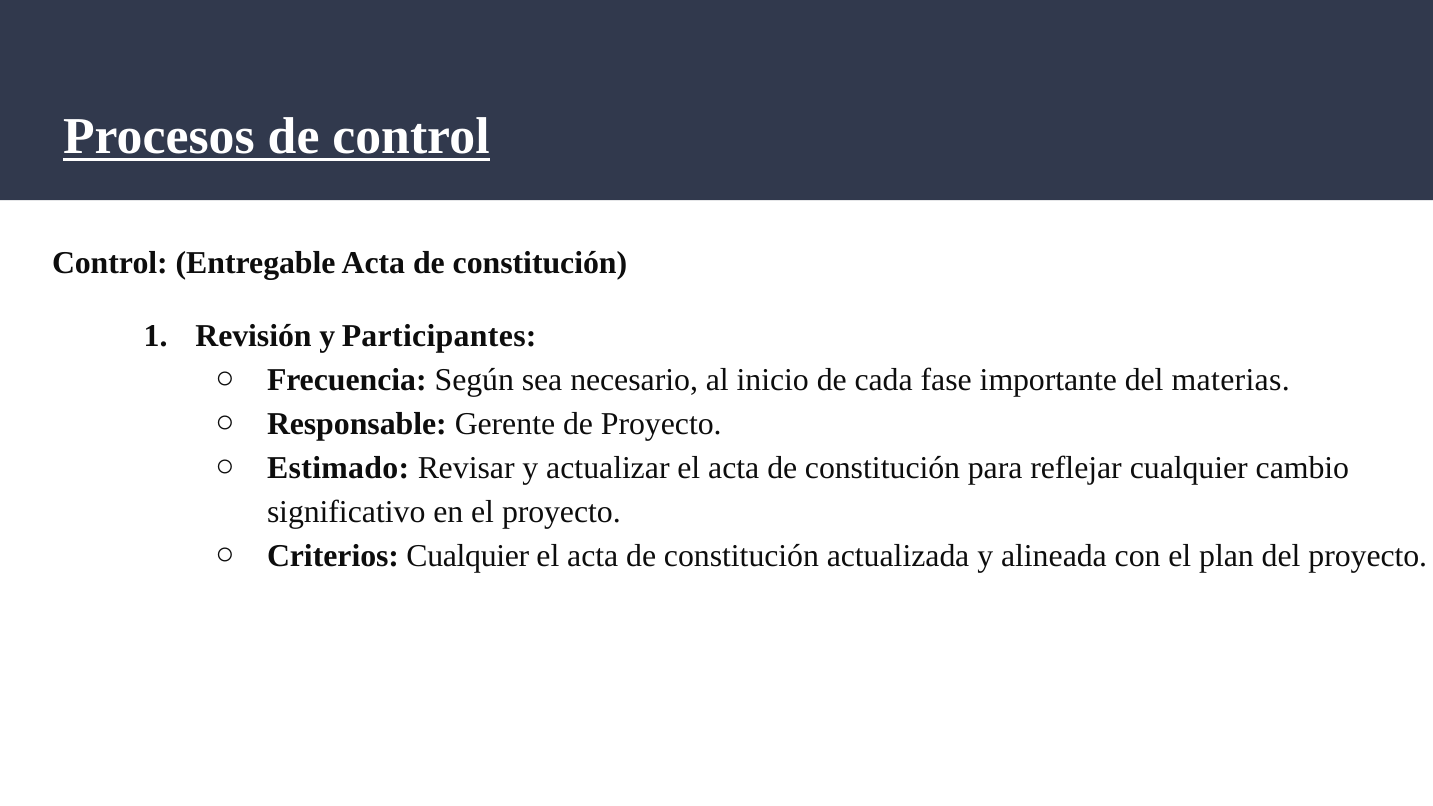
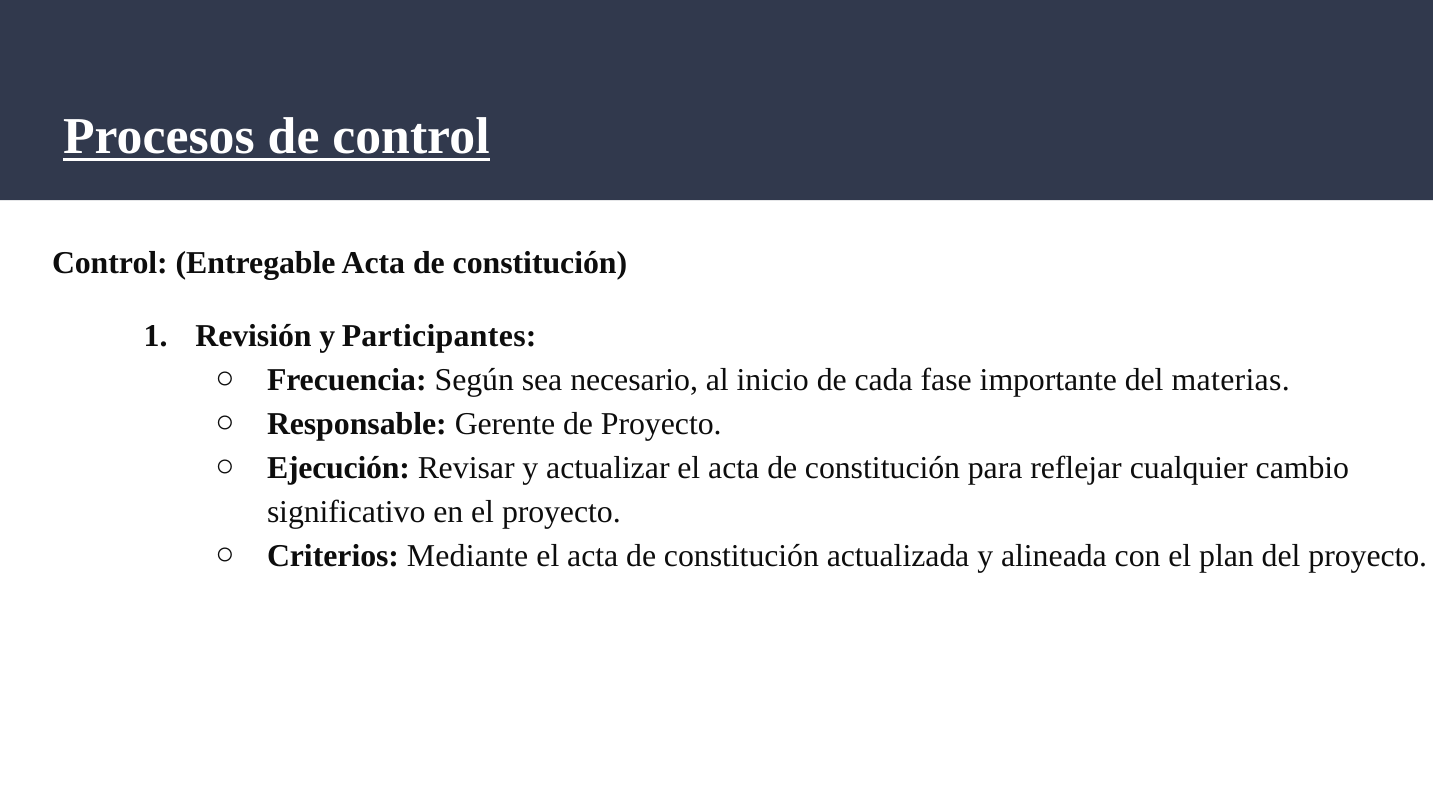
Estimado: Estimado -> Ejecución
Criterios Cualquier: Cualquier -> Mediante
